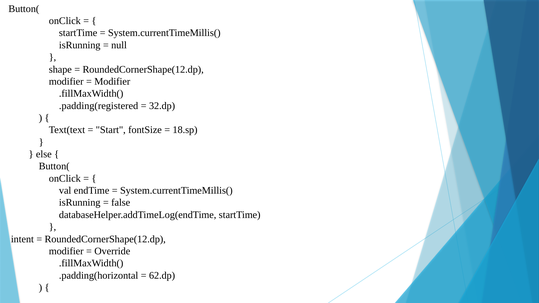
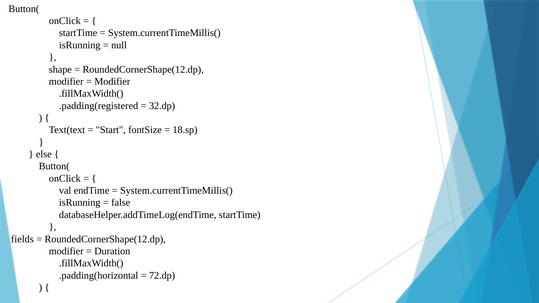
intent: intent -> fields
Override: Override -> Duration
62.dp: 62.dp -> 72.dp
